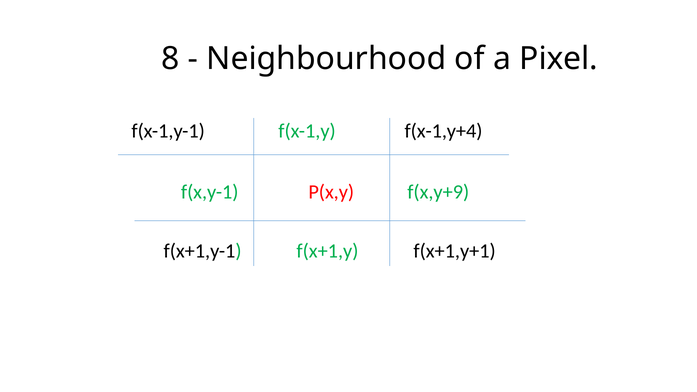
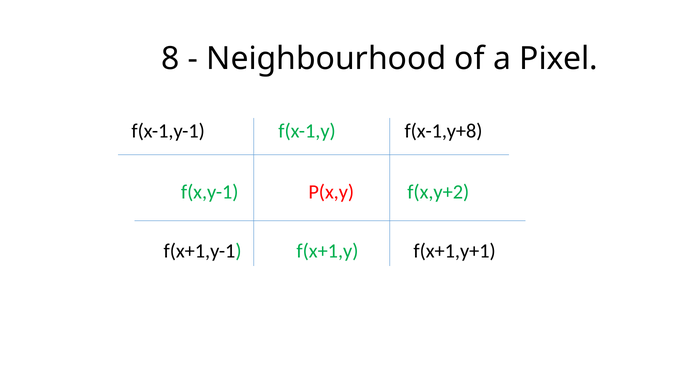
f(x-1,y+4: f(x-1,y+4 -> f(x-1,y+8
f(x,y+9: f(x,y+9 -> f(x,y+2
